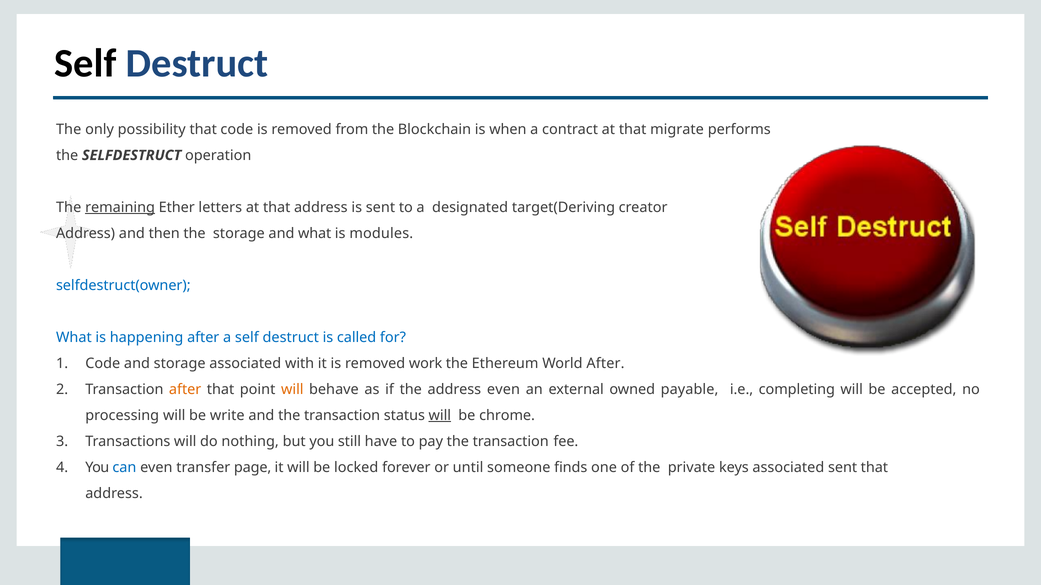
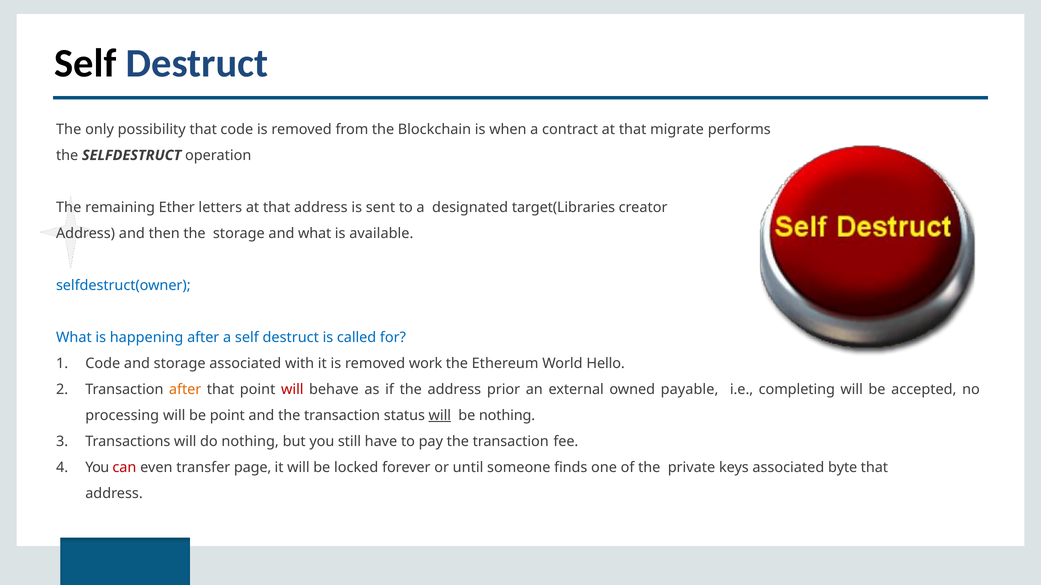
remaining underline: present -> none
target(Deriving: target(Deriving -> target(Libraries
modules: modules -> available
World After: After -> Hello
will at (292, 390) colour: orange -> red
address even: even -> prior
be write: write -> point
be chrome: chrome -> nothing
can colour: blue -> red
associated sent: sent -> byte
